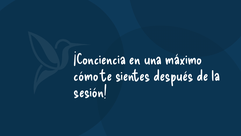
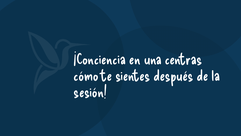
máximo: máximo -> centras
